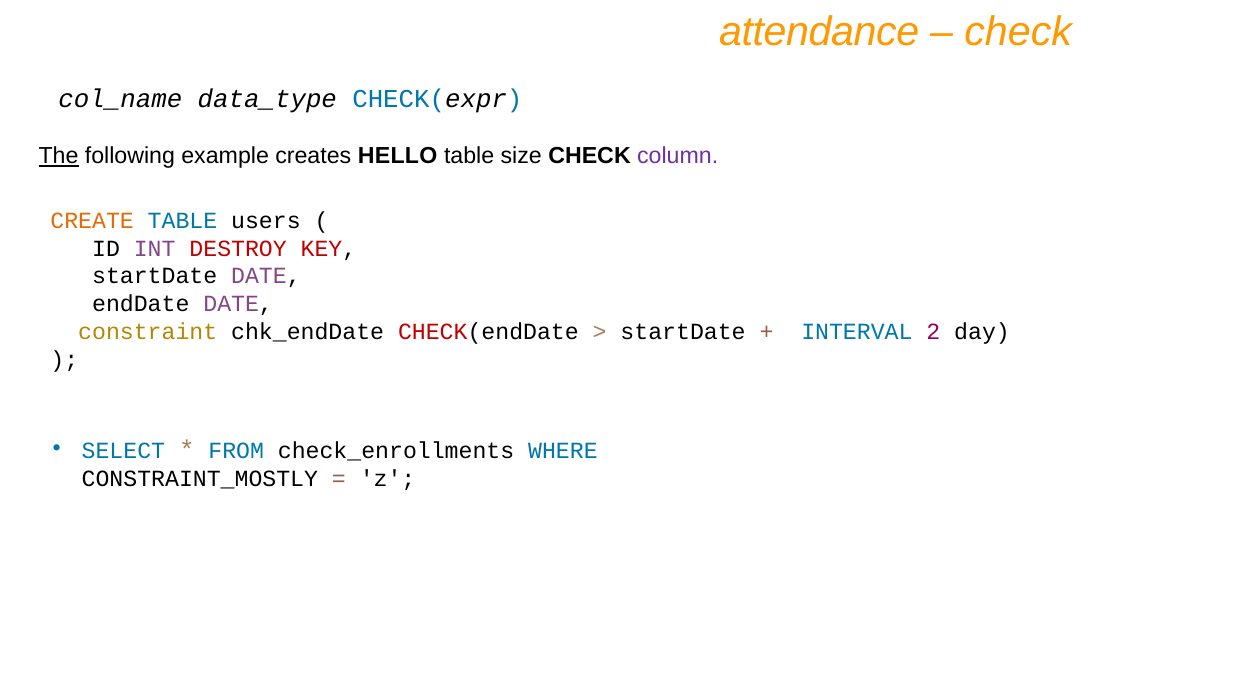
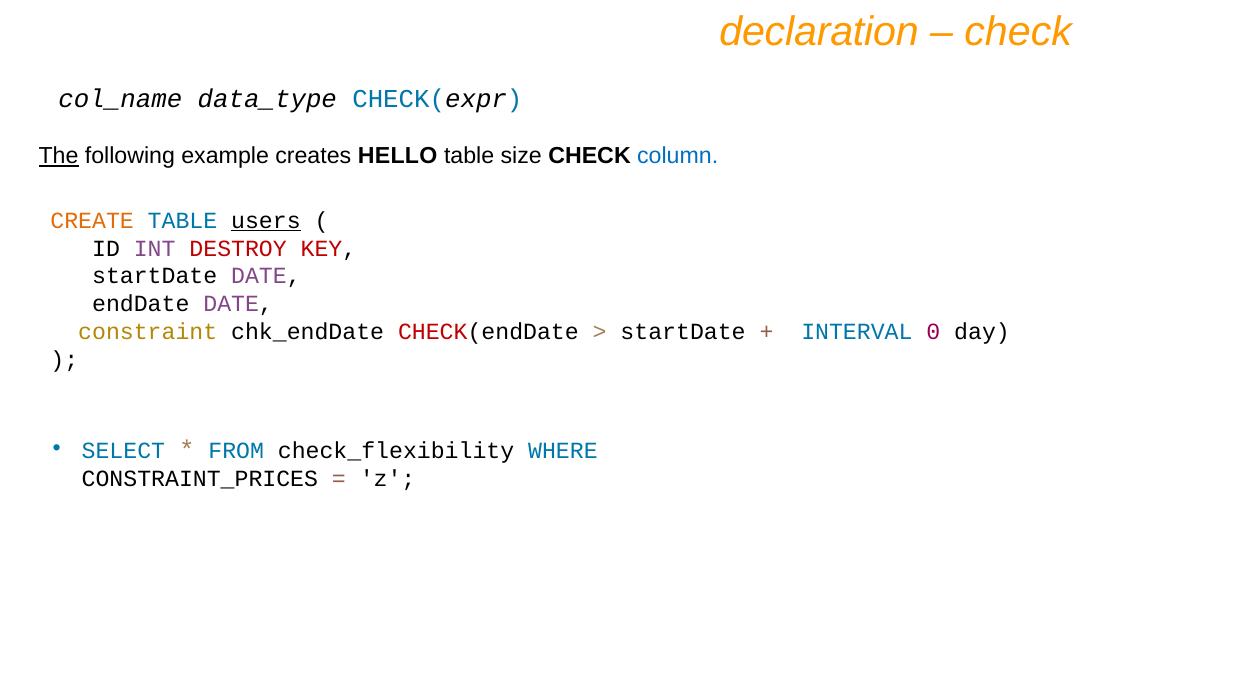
attendance: attendance -> declaration
column colour: purple -> blue
users underline: none -> present
2: 2 -> 0
check_enrollments: check_enrollments -> check_flexibility
CONSTRAINT_MOSTLY: CONSTRAINT_MOSTLY -> CONSTRAINT_PRICES
